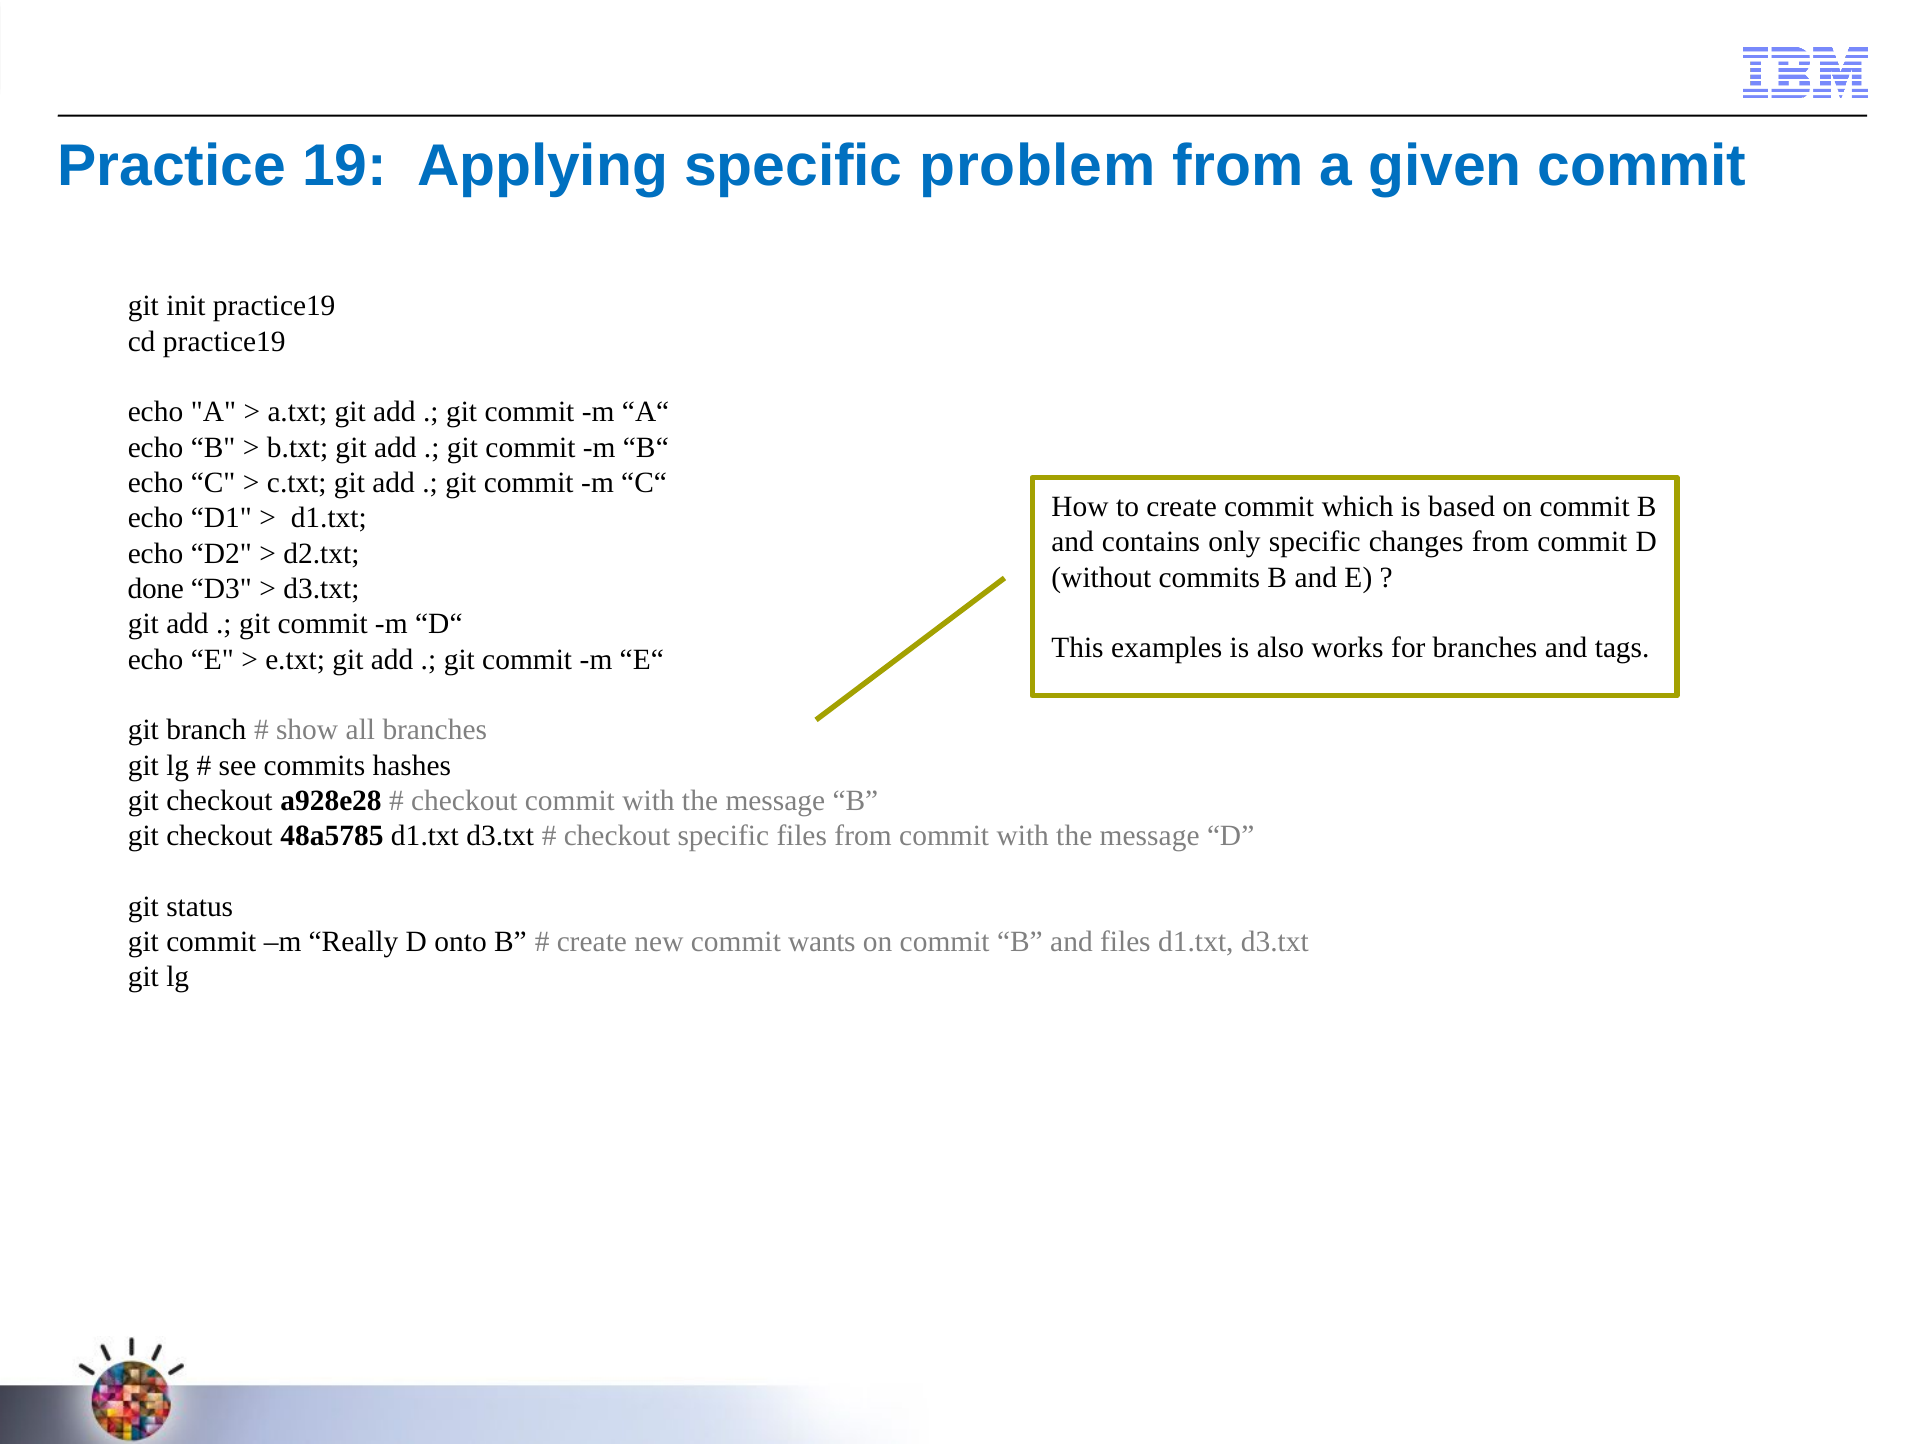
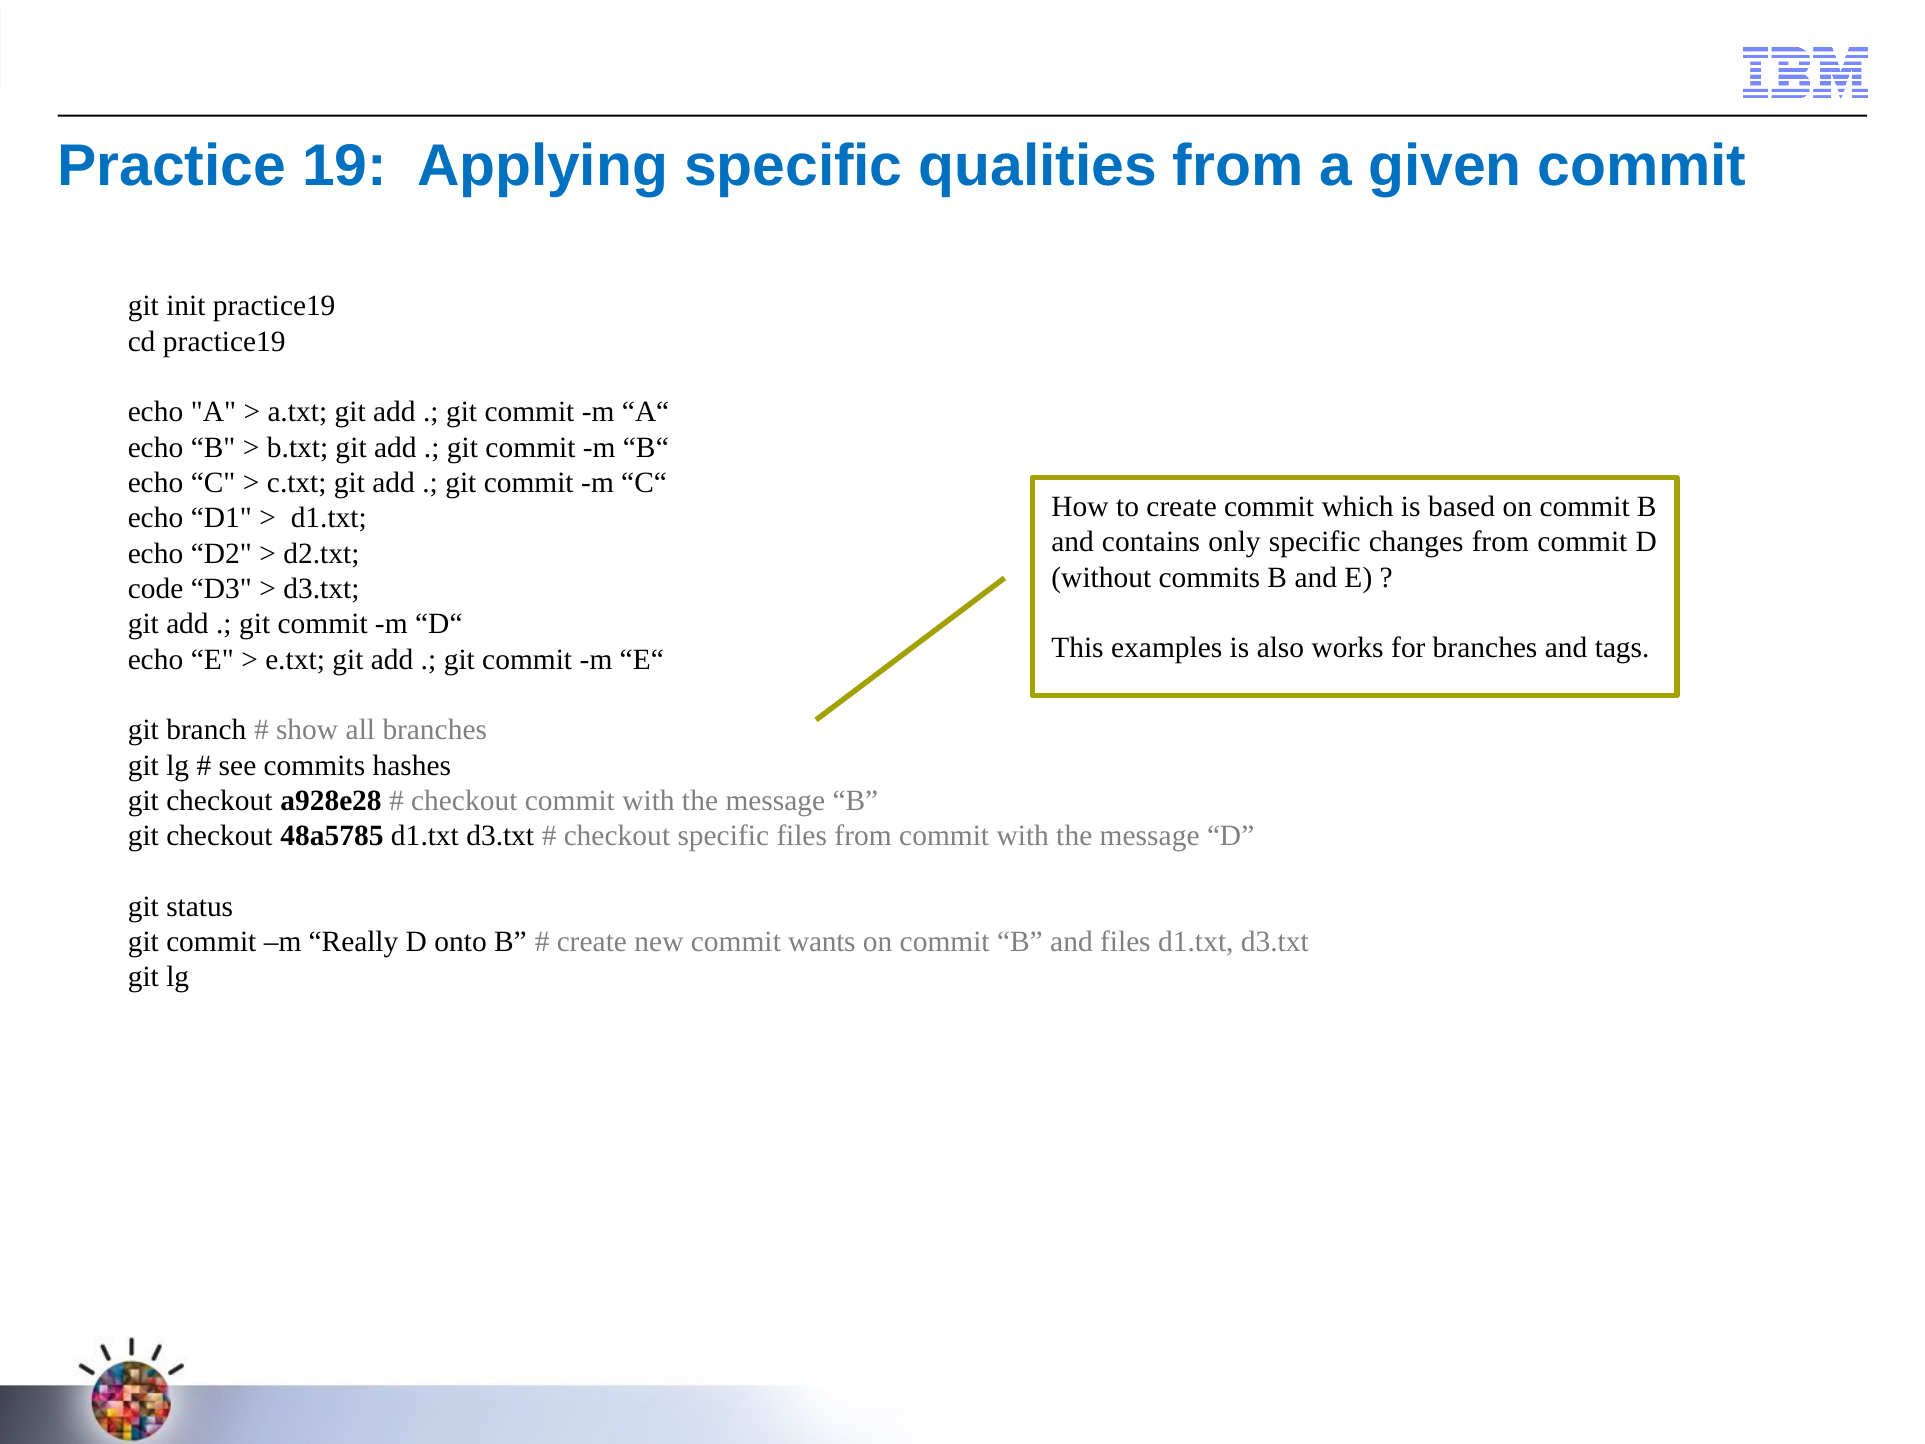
problem: problem -> qualities
done: done -> code
